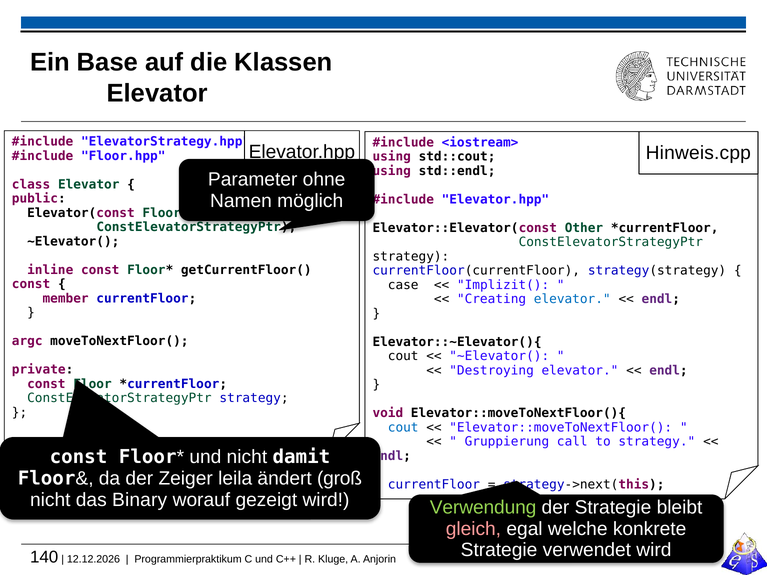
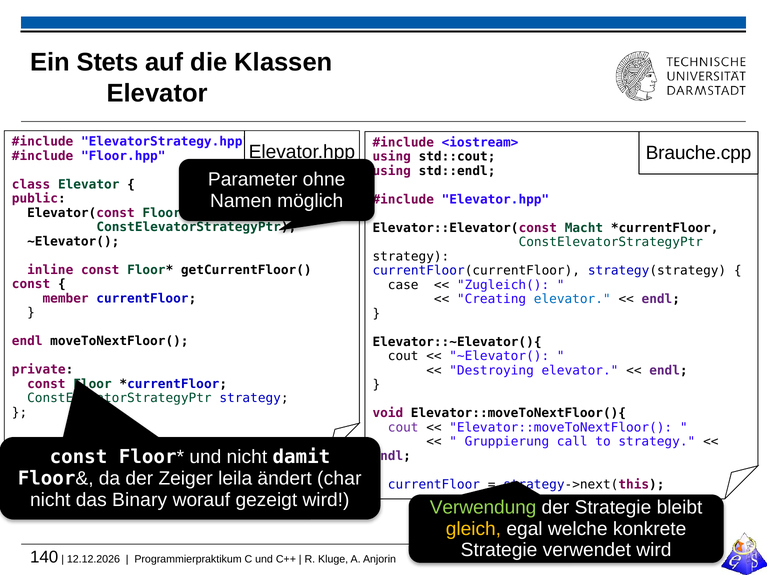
Base: Base -> Stets
Hinweis.cpp: Hinweis.cpp -> Brauche.cpp
Other: Other -> Macht
Implizit(: Implizit( -> Zugleich(
argc at (27, 341): argc -> endl
cout at (403, 428) colour: blue -> purple
groß: groß -> char
gleich colour: pink -> yellow
